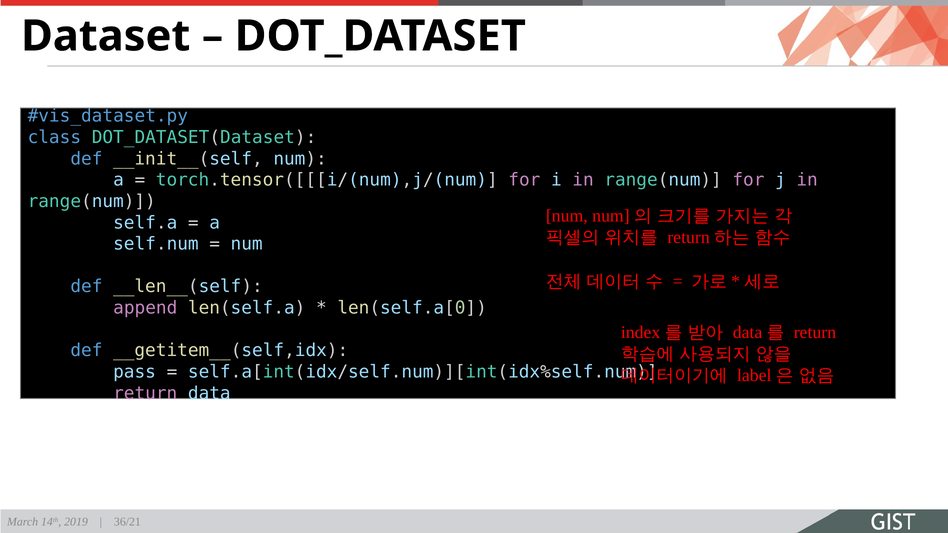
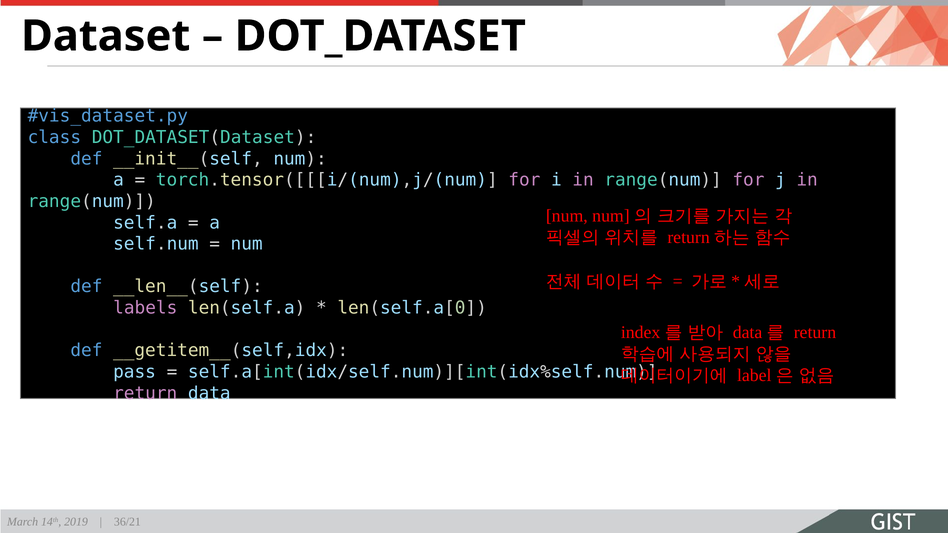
append: append -> labels
